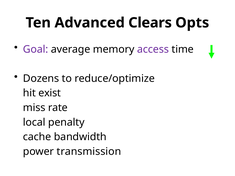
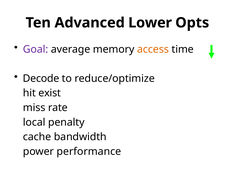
Clears: Clears -> Lower
access colour: purple -> orange
Dozens: Dozens -> Decode
transmission: transmission -> performance
